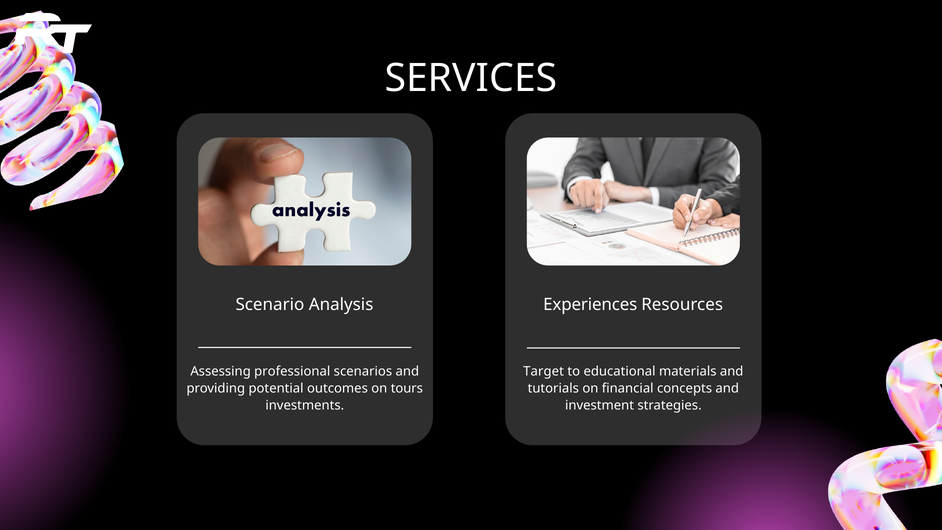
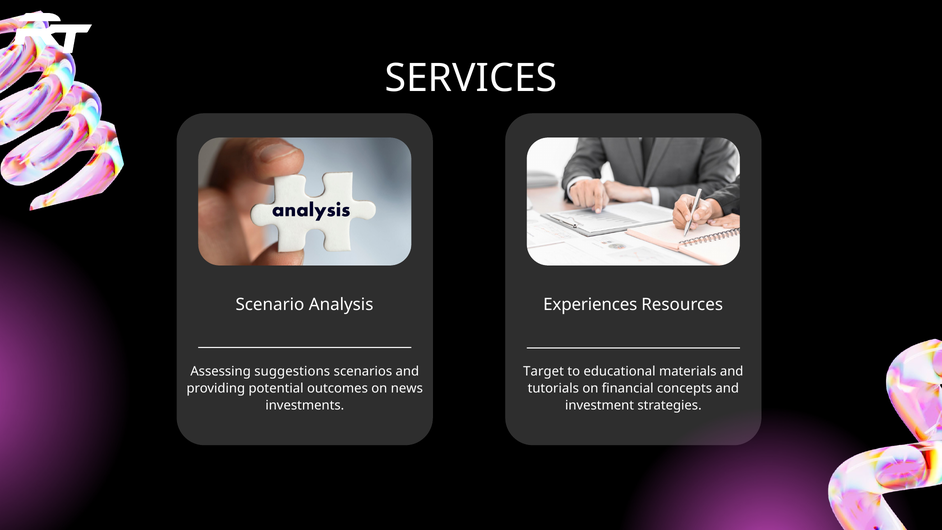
professional: professional -> suggestions
tours: tours -> news
